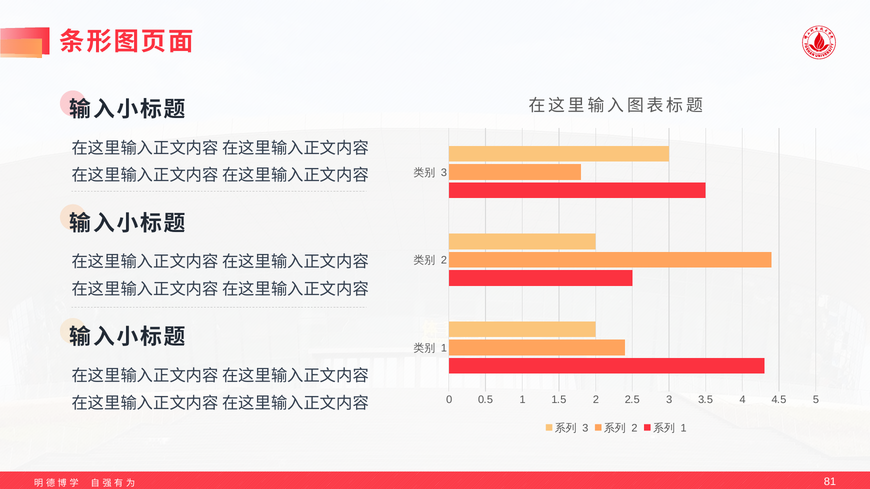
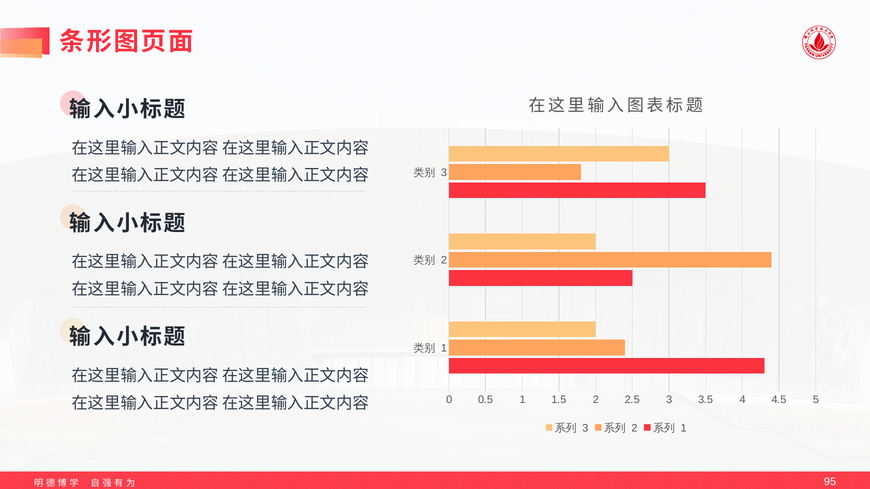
81: 81 -> 95
